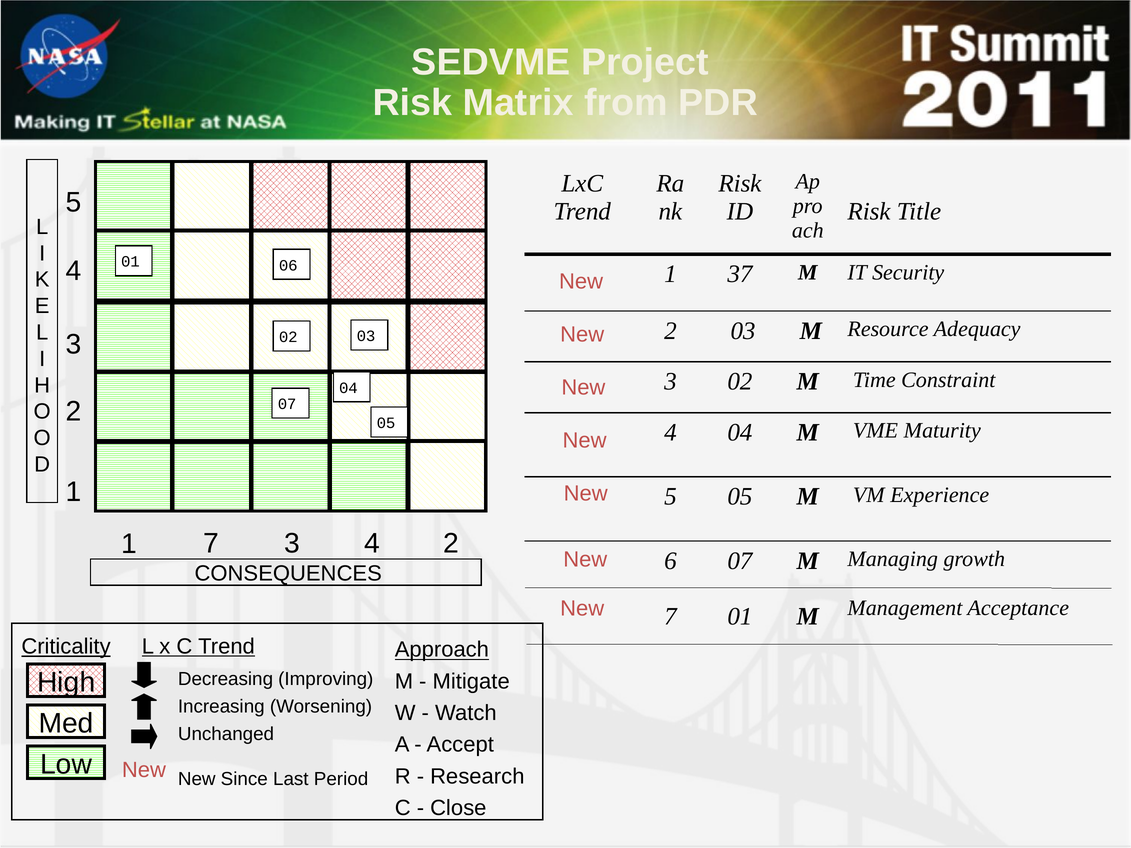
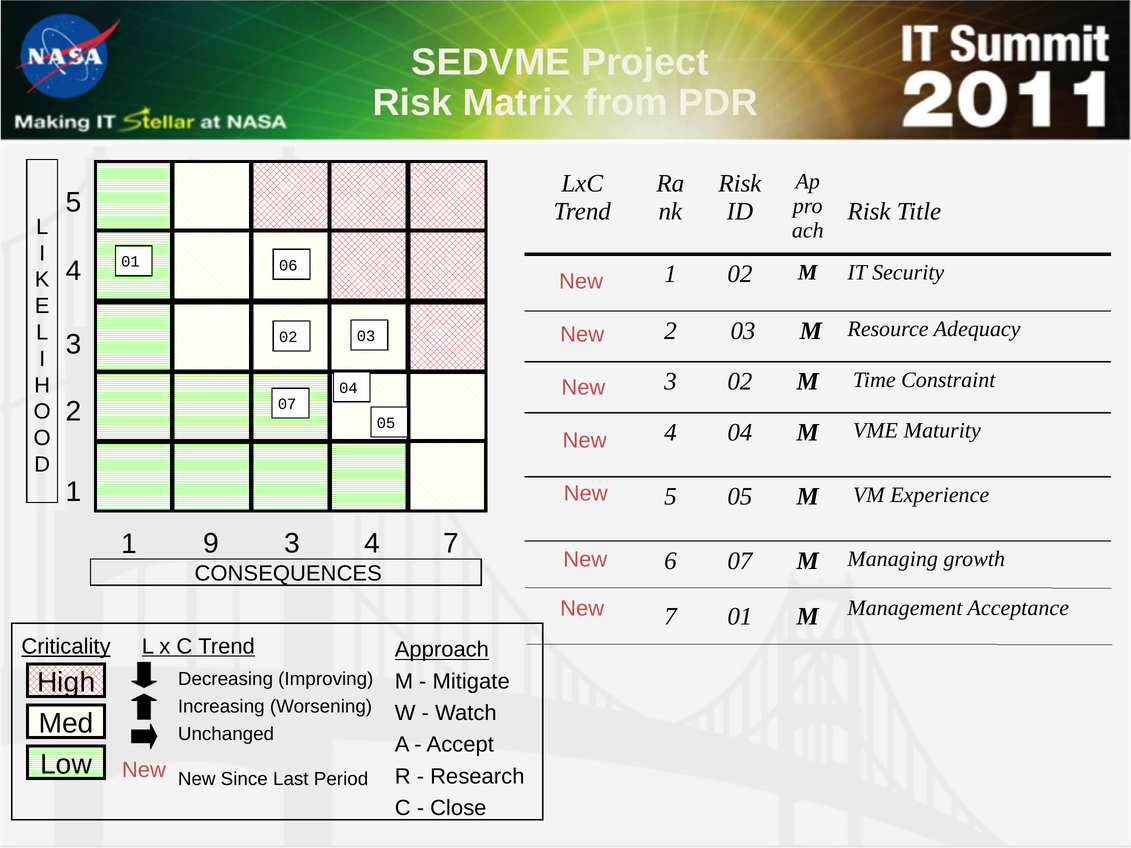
1 37: 37 -> 02
1 7: 7 -> 9
4 2: 2 -> 7
